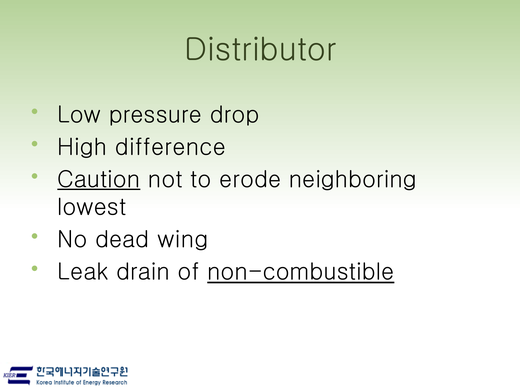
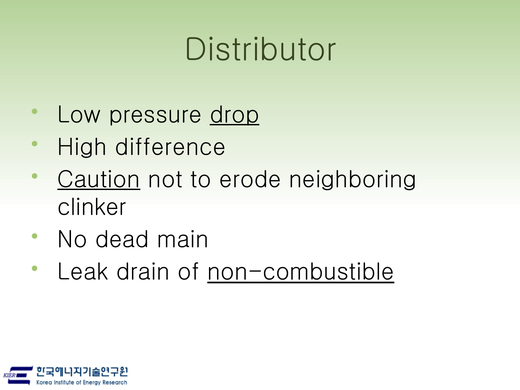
drop underline: none -> present
lowest: lowest -> clinker
wing: wing -> main
